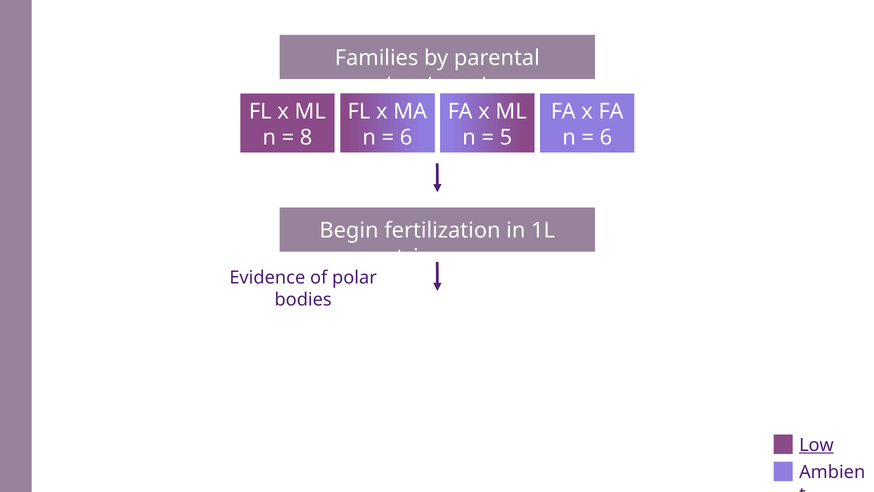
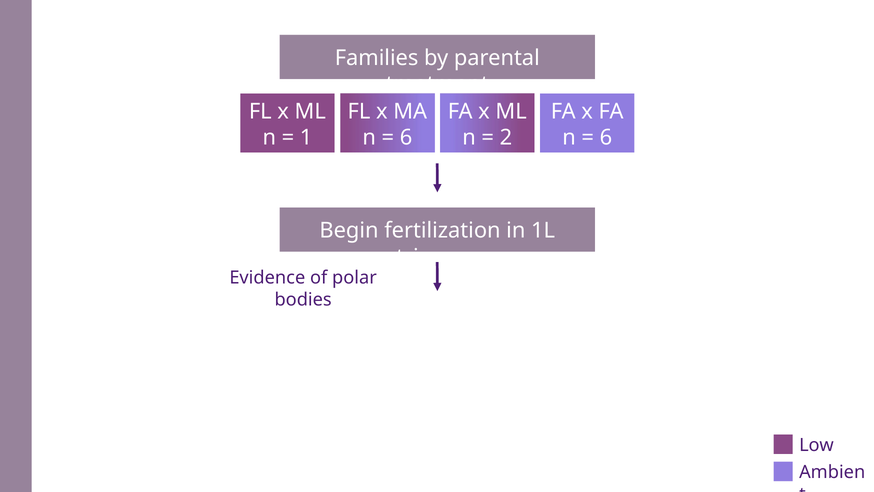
8: 8 -> 1
5: 5 -> 2
Low underline: present -> none
